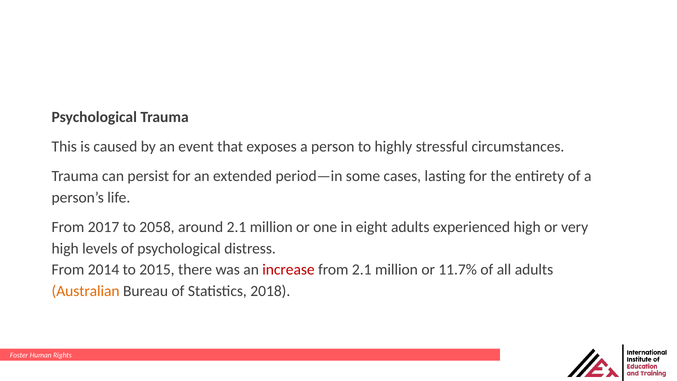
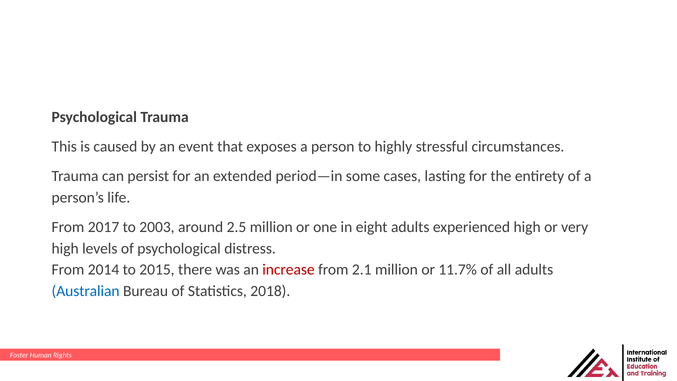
2058: 2058 -> 2003
around 2.1: 2.1 -> 2.5
Australian colour: orange -> blue
